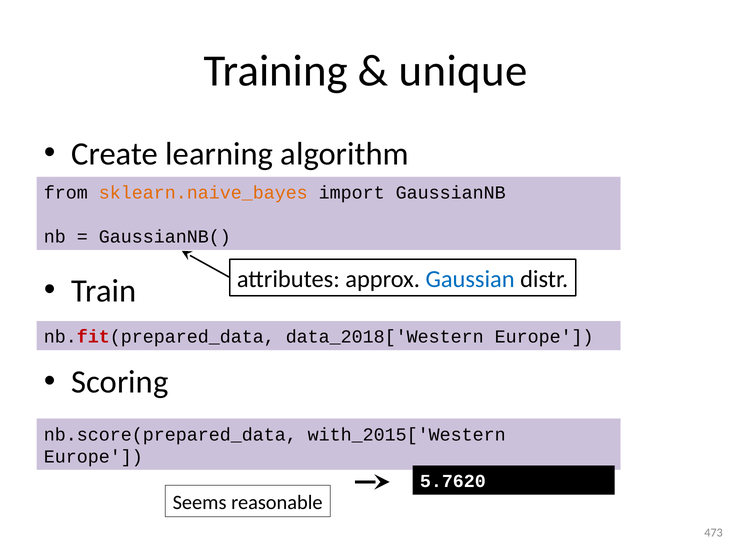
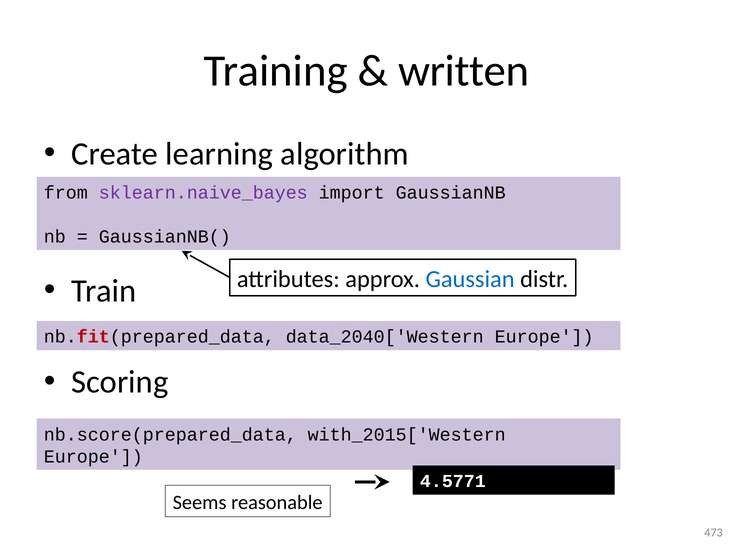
unique: unique -> written
sklearn.naive_bayes colour: orange -> purple
data_2018['Western: data_2018['Western -> data_2040['Western
5.7620: 5.7620 -> 4.5771
